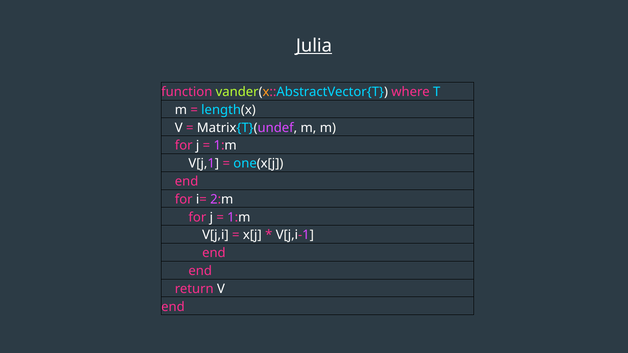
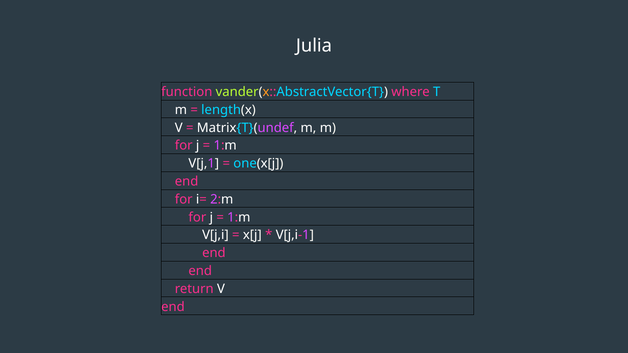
Julia underline: present -> none
